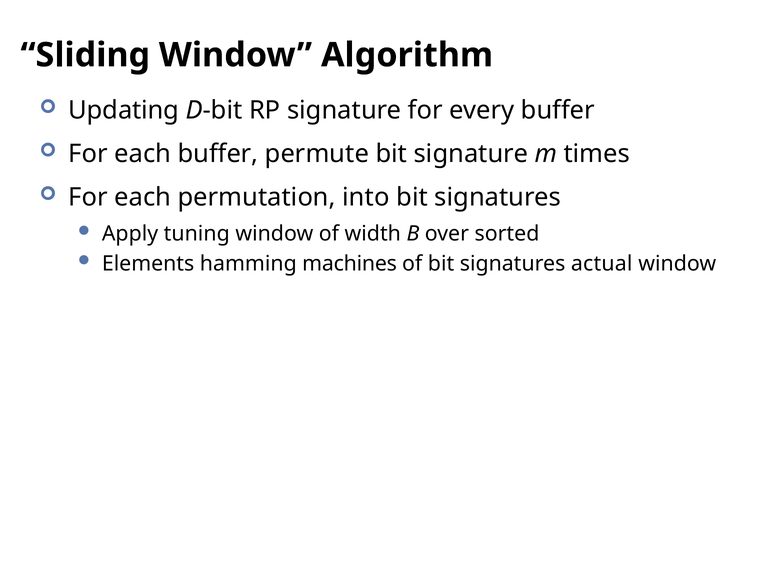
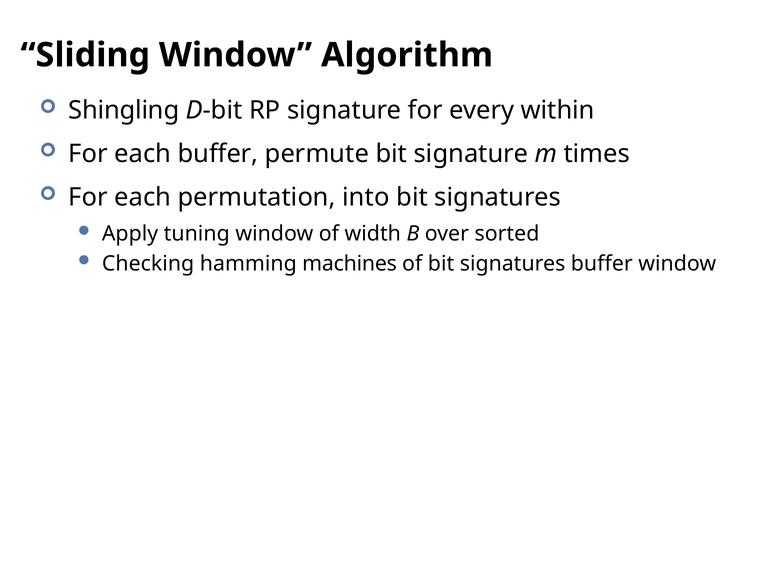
Updating: Updating -> Shingling
every buffer: buffer -> within
Elements: Elements -> Checking
signatures actual: actual -> buffer
